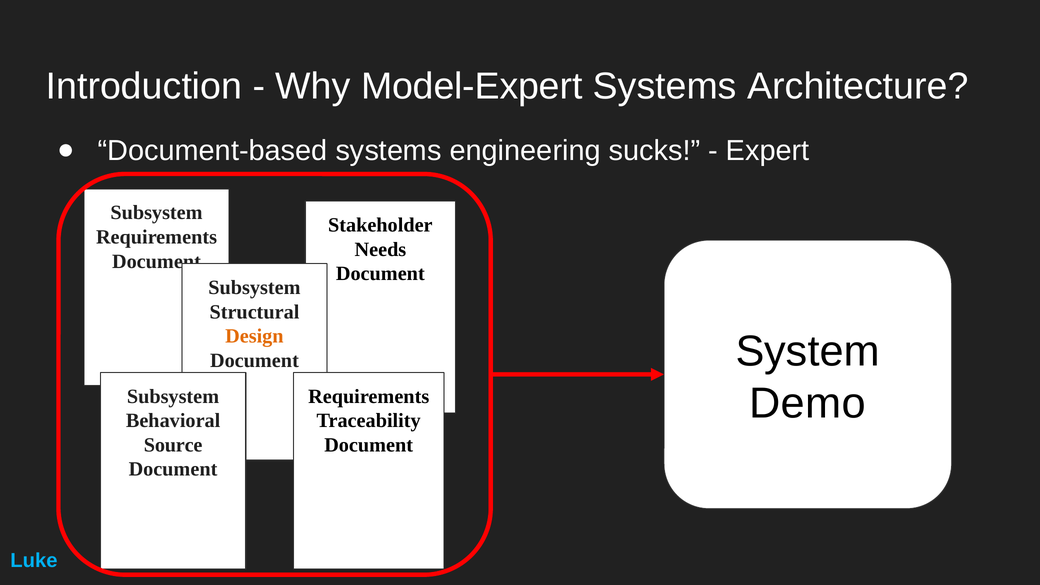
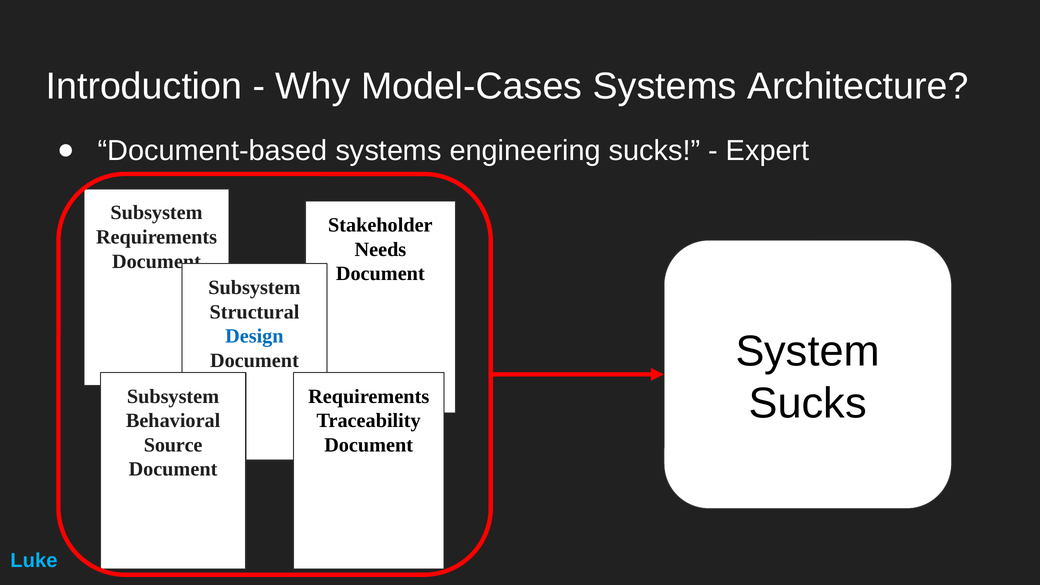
Model-Expert: Model-Expert -> Model-Cases
Design colour: orange -> blue
Demo at (808, 403): Demo -> Sucks
